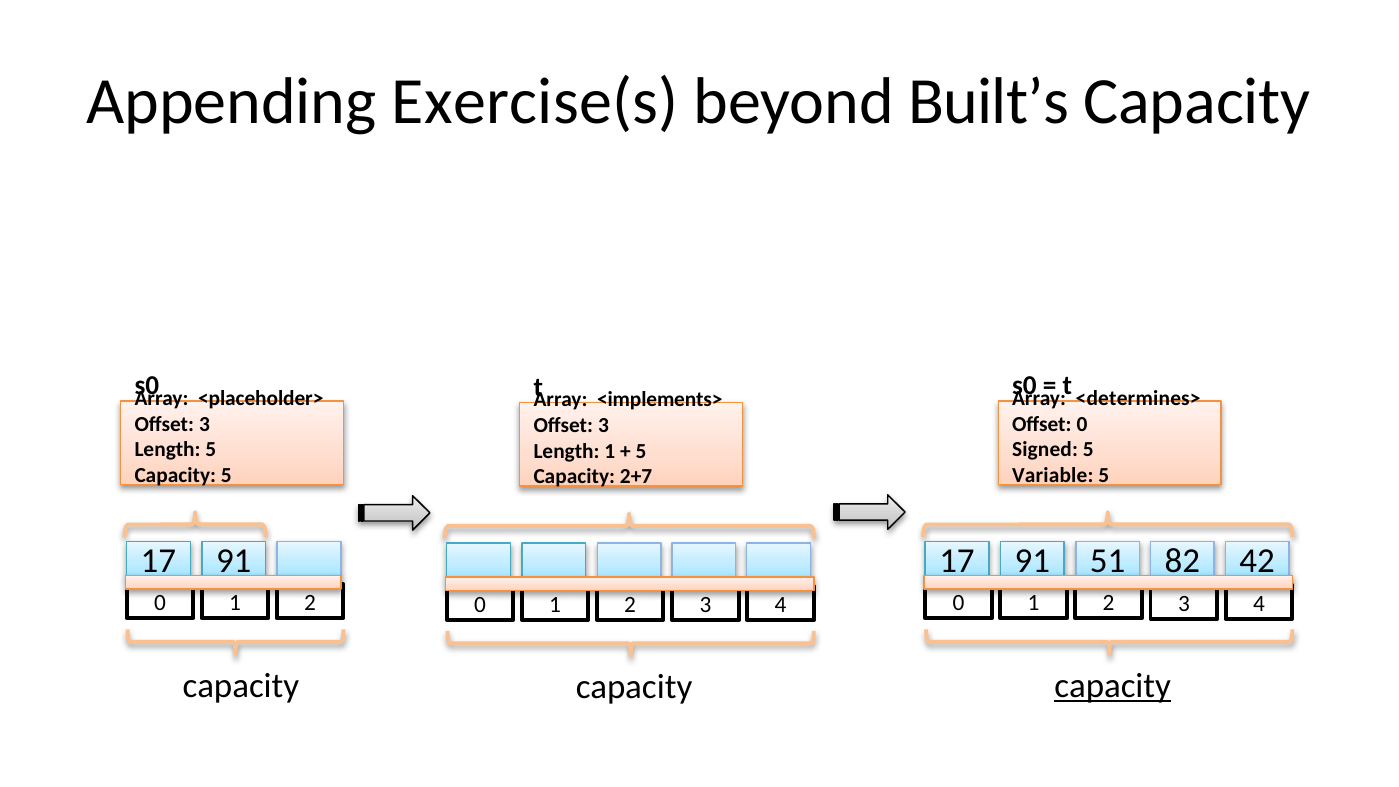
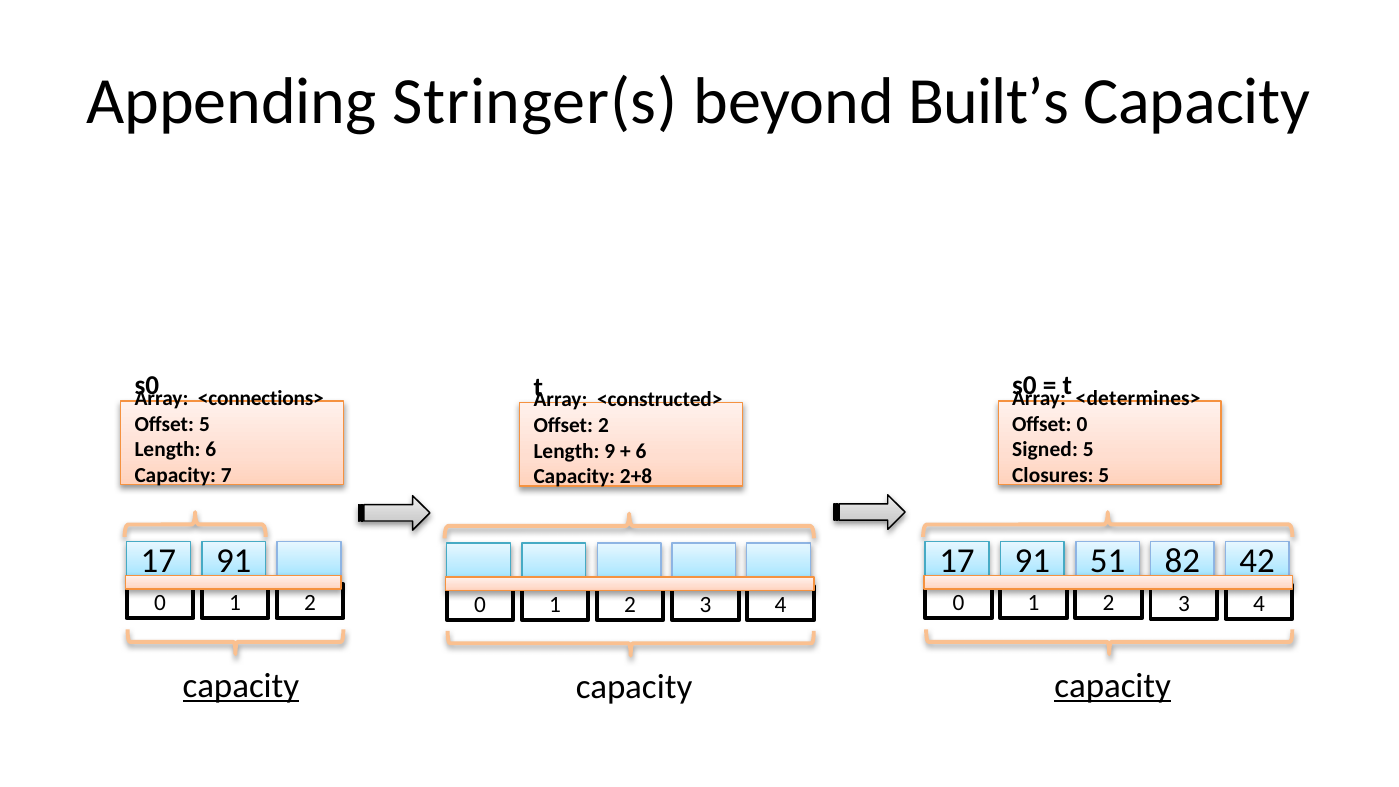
Exercise(s: Exercise(s -> Stringer(s
<placeholder>: <placeholder> -> <connections>
<implements>: <implements> -> <constructed>
3 at (204, 424): 3 -> 5
3 at (603, 426): 3 -> 2
Length 5: 5 -> 6
Length 1: 1 -> 9
5 at (641, 451): 5 -> 6
Capacity 5: 5 -> 7
Variable: Variable -> Closures
2+7: 2+7 -> 2+8
capacity at (241, 686) underline: none -> present
